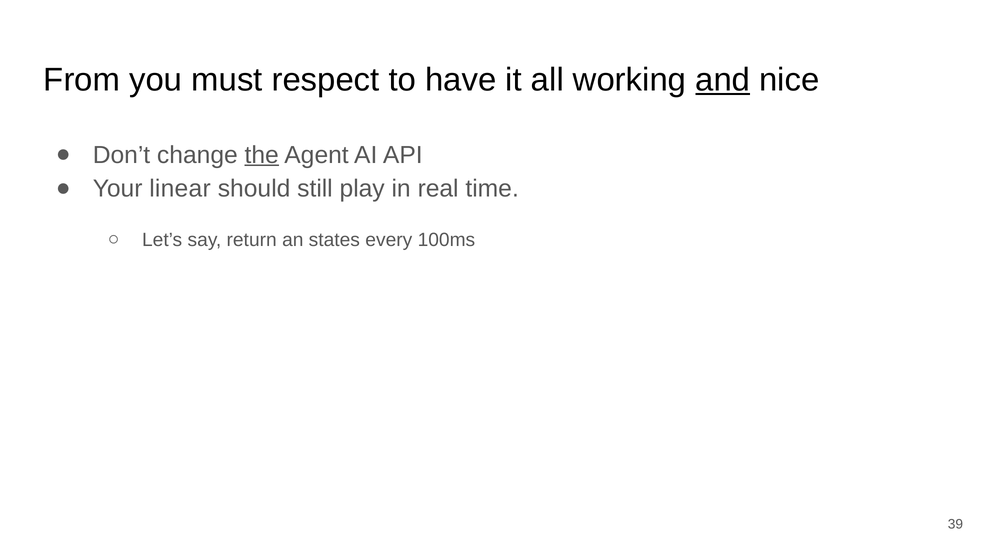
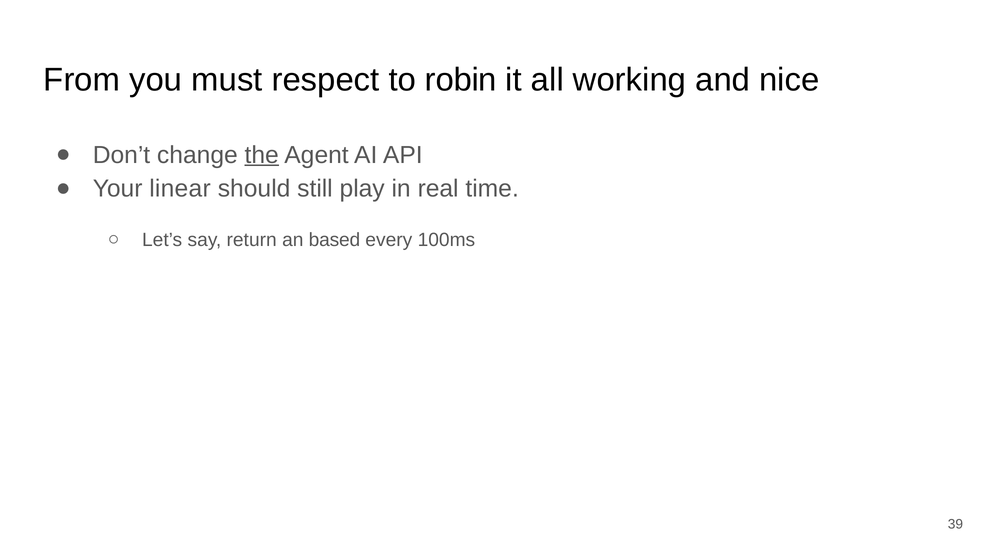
have: have -> robin
and underline: present -> none
states: states -> based
